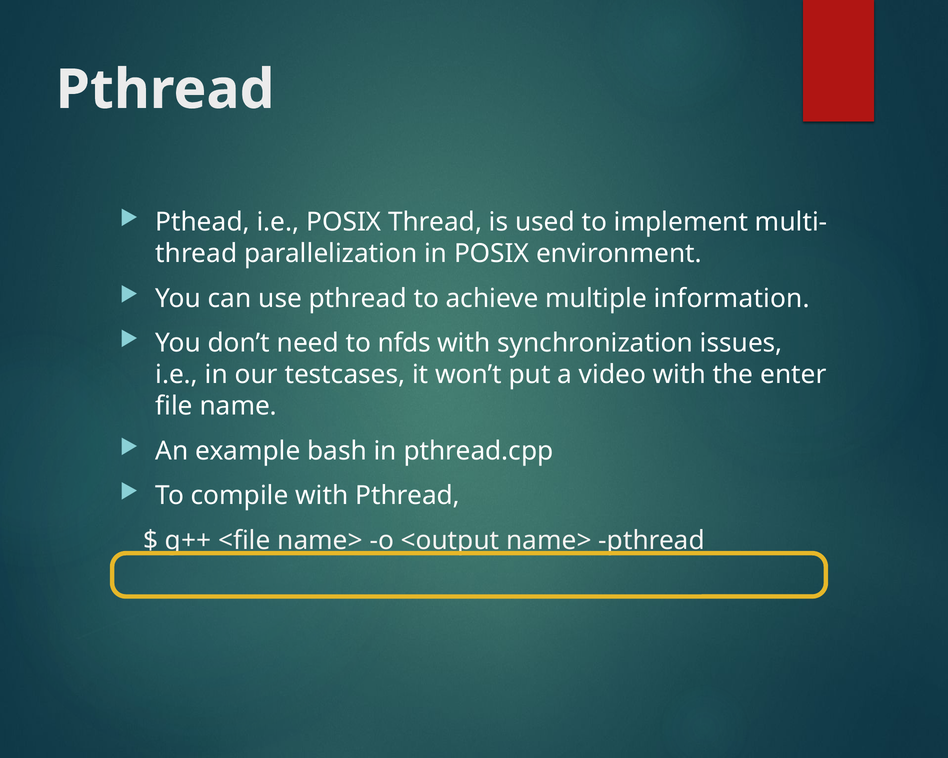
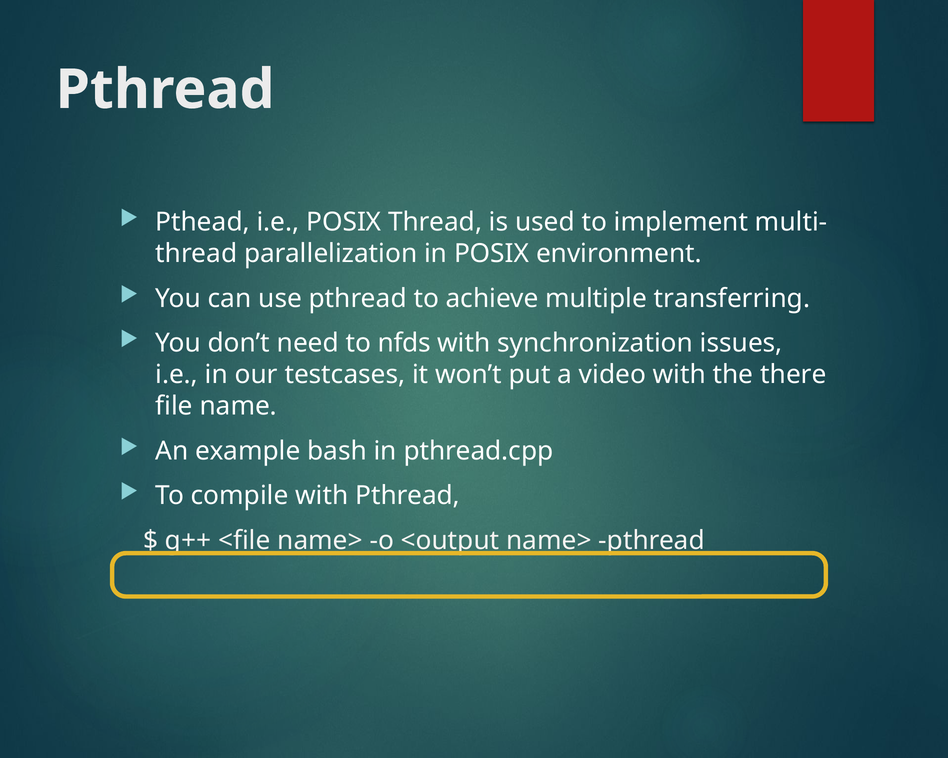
information: information -> transferring
enter: enter -> there
